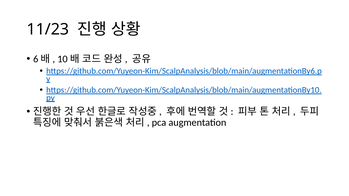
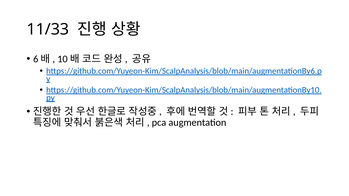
11/23: 11/23 -> 11/33
